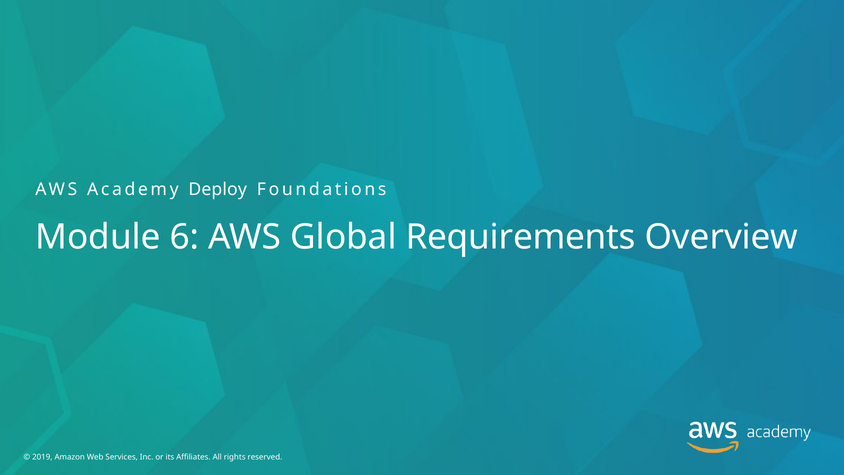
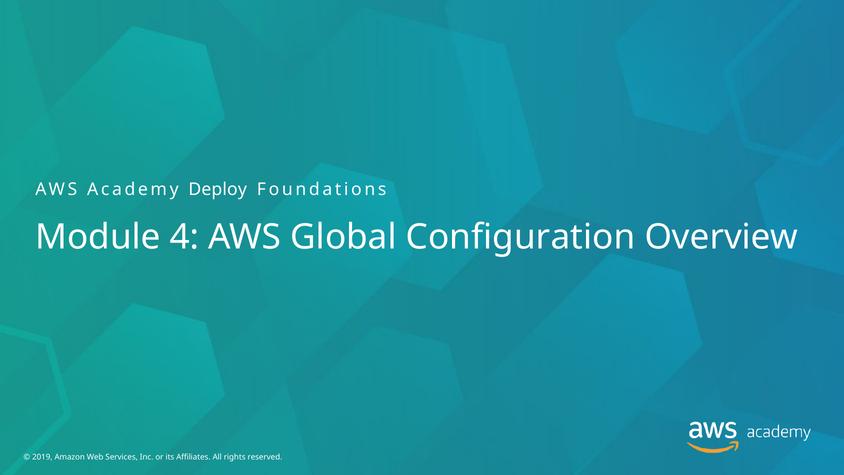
6: 6 -> 4
Requirements: Requirements -> Configuration
